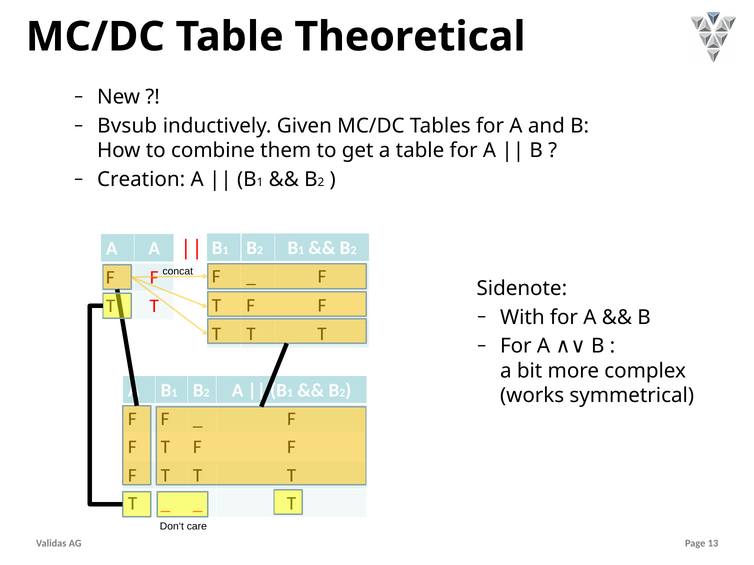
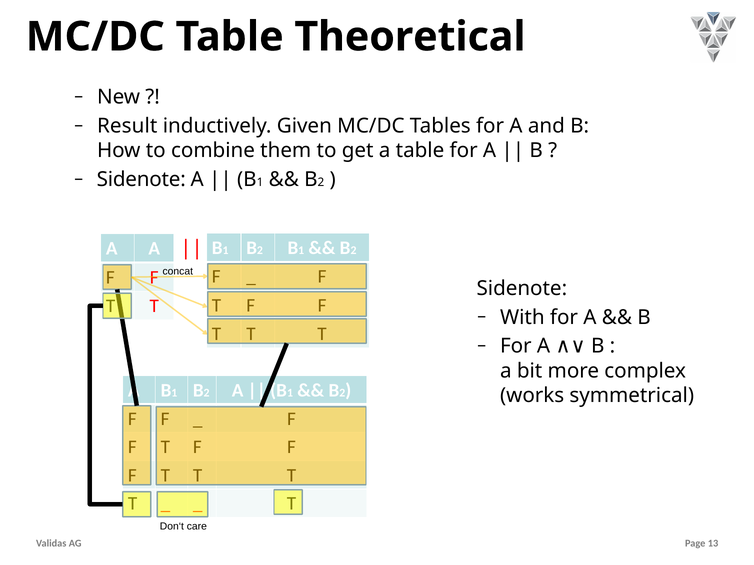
Bvsub: Bvsub -> Result
Creation at (141, 180): Creation -> Sidenote
